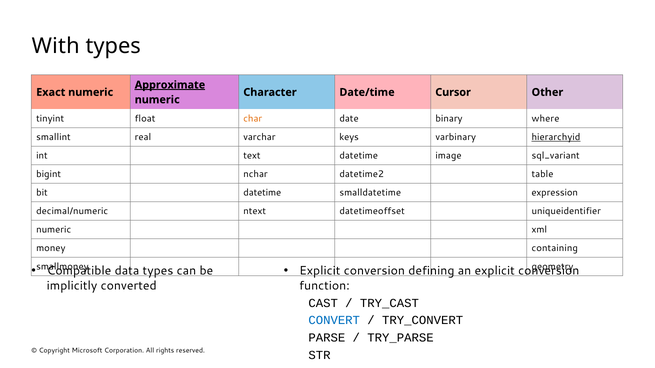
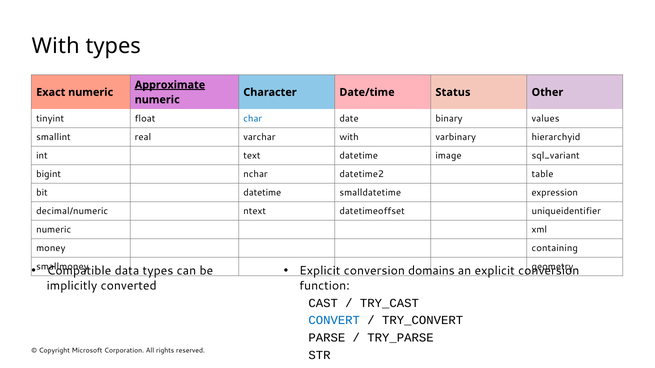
Cursor: Cursor -> Status
char colour: orange -> blue
where: where -> values
varchar keys: keys -> with
hierarchyid underline: present -> none
defining: defining -> domains
